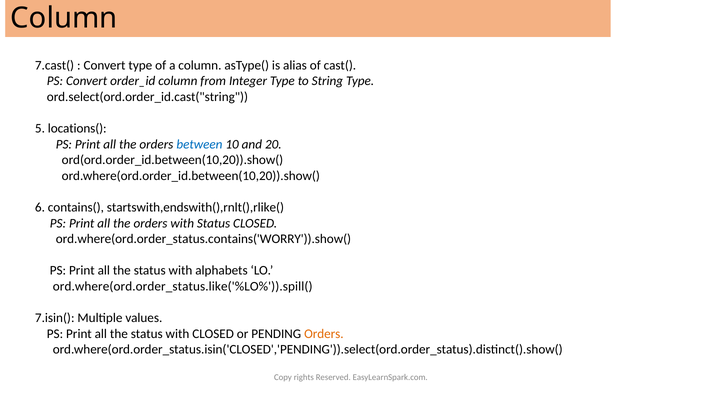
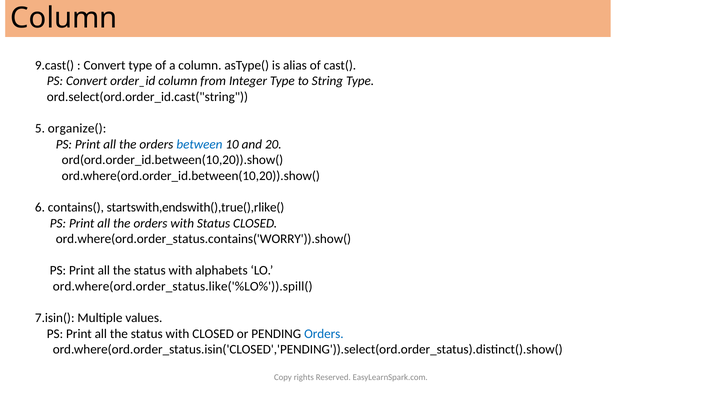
7.cast(: 7.cast( -> 9.cast(
locations(: locations( -> organize(
startswith,endswith(),rnlt(),rlike(: startswith,endswith(),rnlt(),rlike( -> startswith,endswith(),true(),rlike(
Orders at (324, 334) colour: orange -> blue
